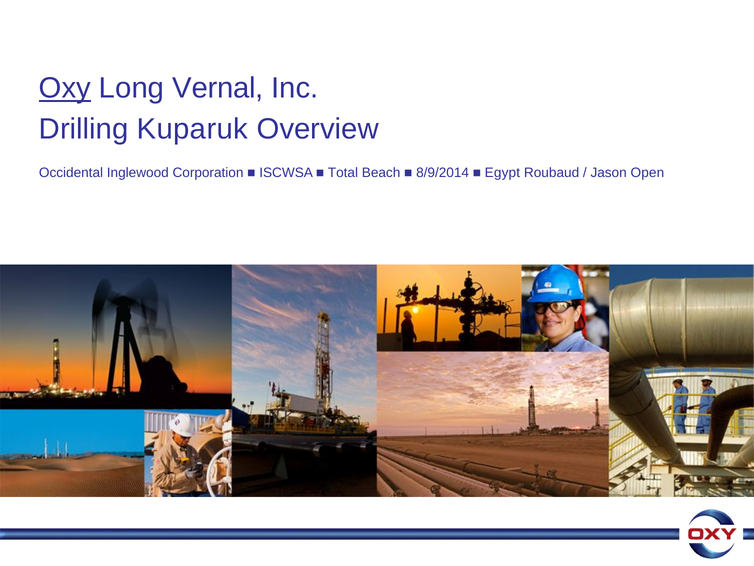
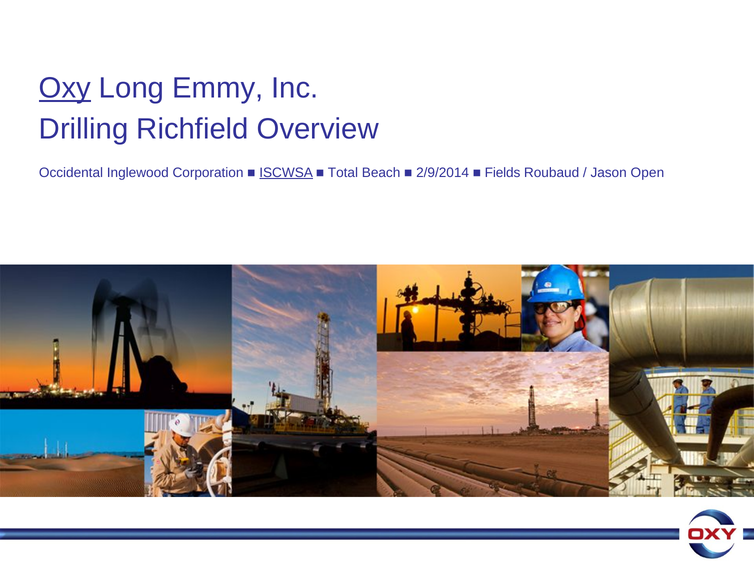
Vernal: Vernal -> Emmy
Kuparuk: Kuparuk -> Richfield
ISCWSA underline: none -> present
8/9/2014: 8/9/2014 -> 2/9/2014
Egypt: Egypt -> Fields
